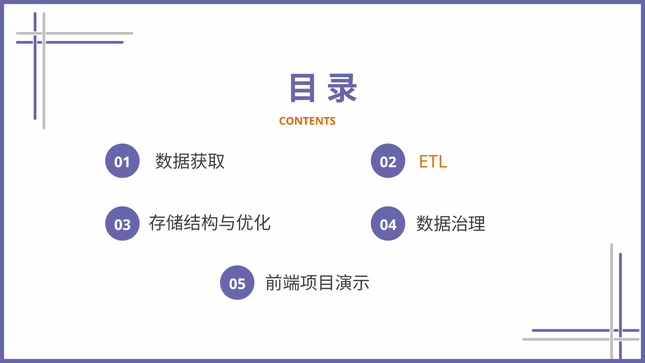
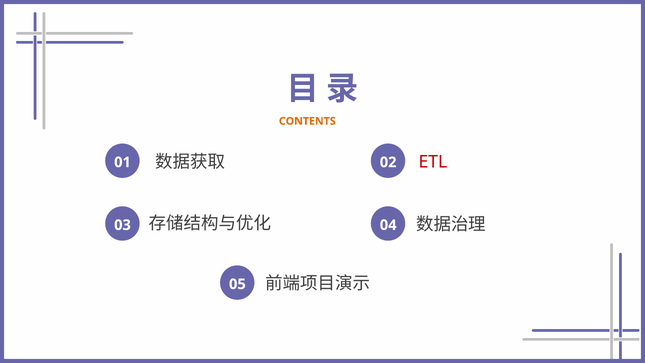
ETL colour: orange -> red
